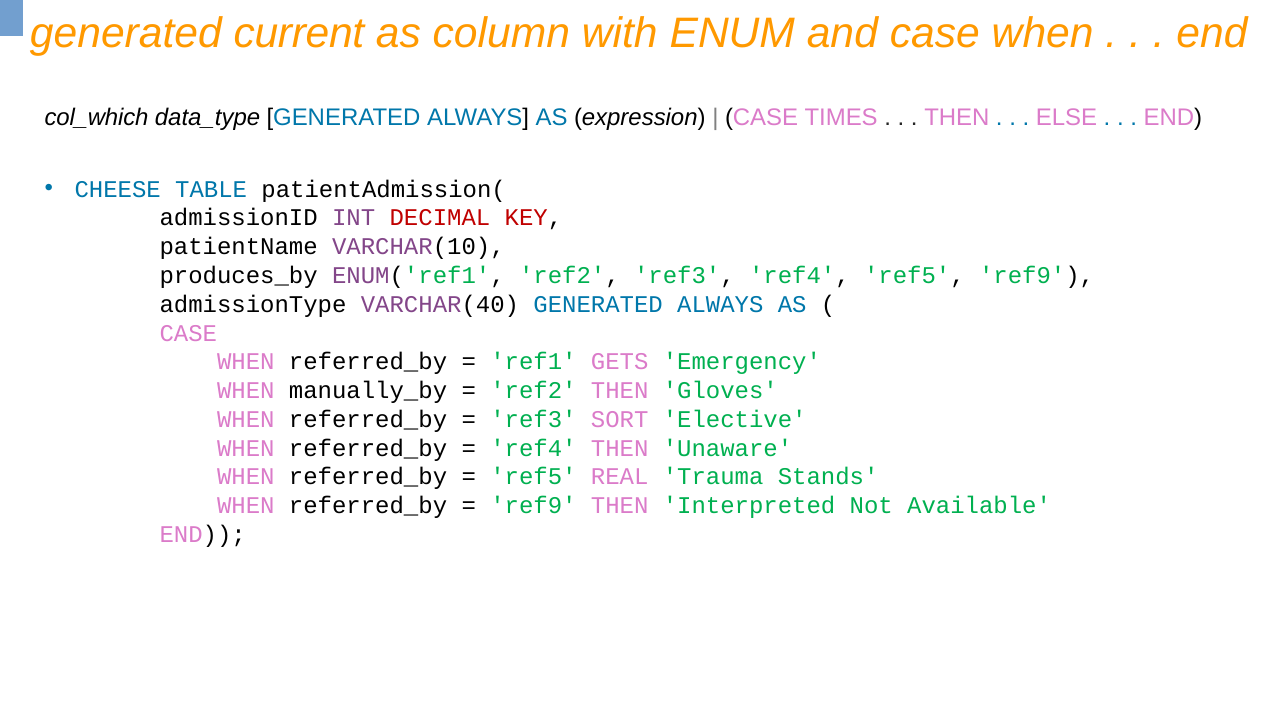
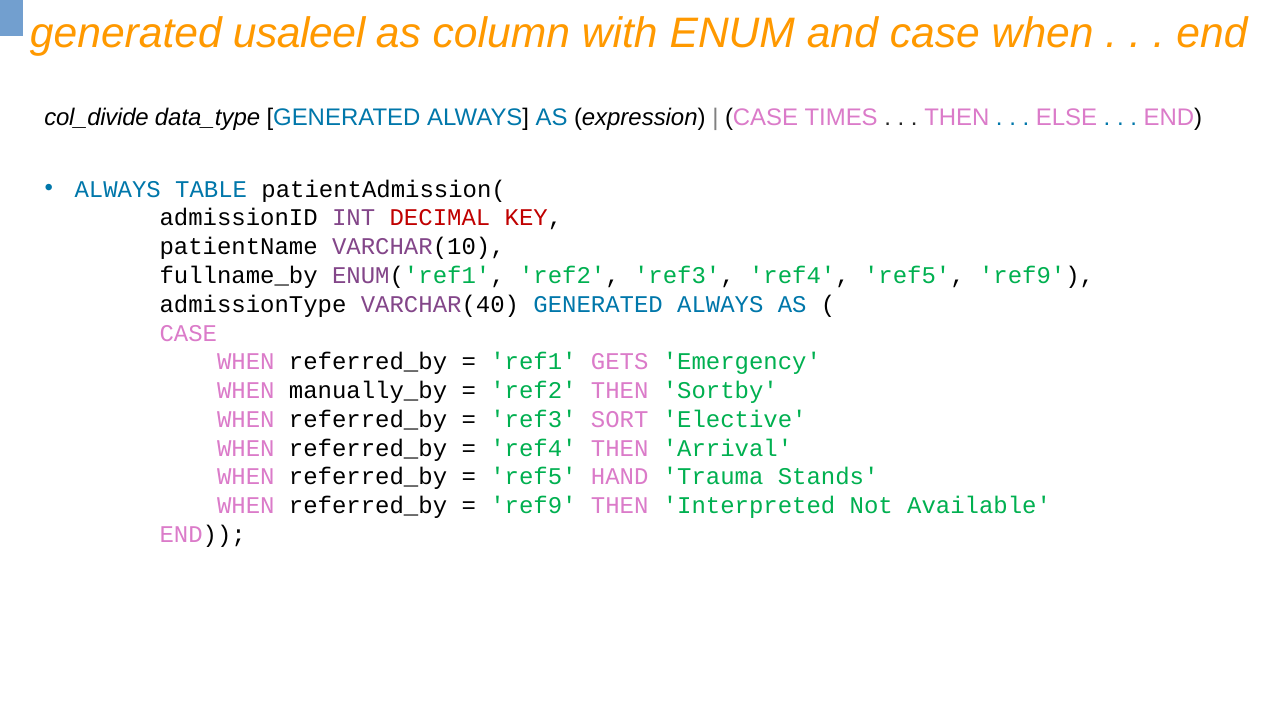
current: current -> usaleel
col_which: col_which -> col_divide
CHEESE at (118, 189): CHEESE -> ALWAYS
produces_by: produces_by -> fullname_by
Gloves: Gloves -> Sortby
Unaware: Unaware -> Arrival
REAL: REAL -> HAND
